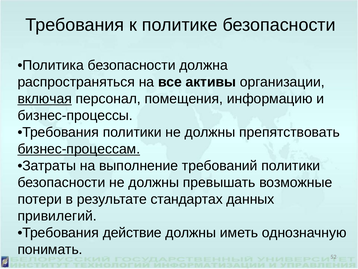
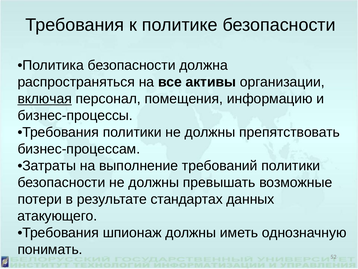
бизнес-процессам underline: present -> none
привилегий: привилегий -> атакующего
действие: действие -> шпионаж
